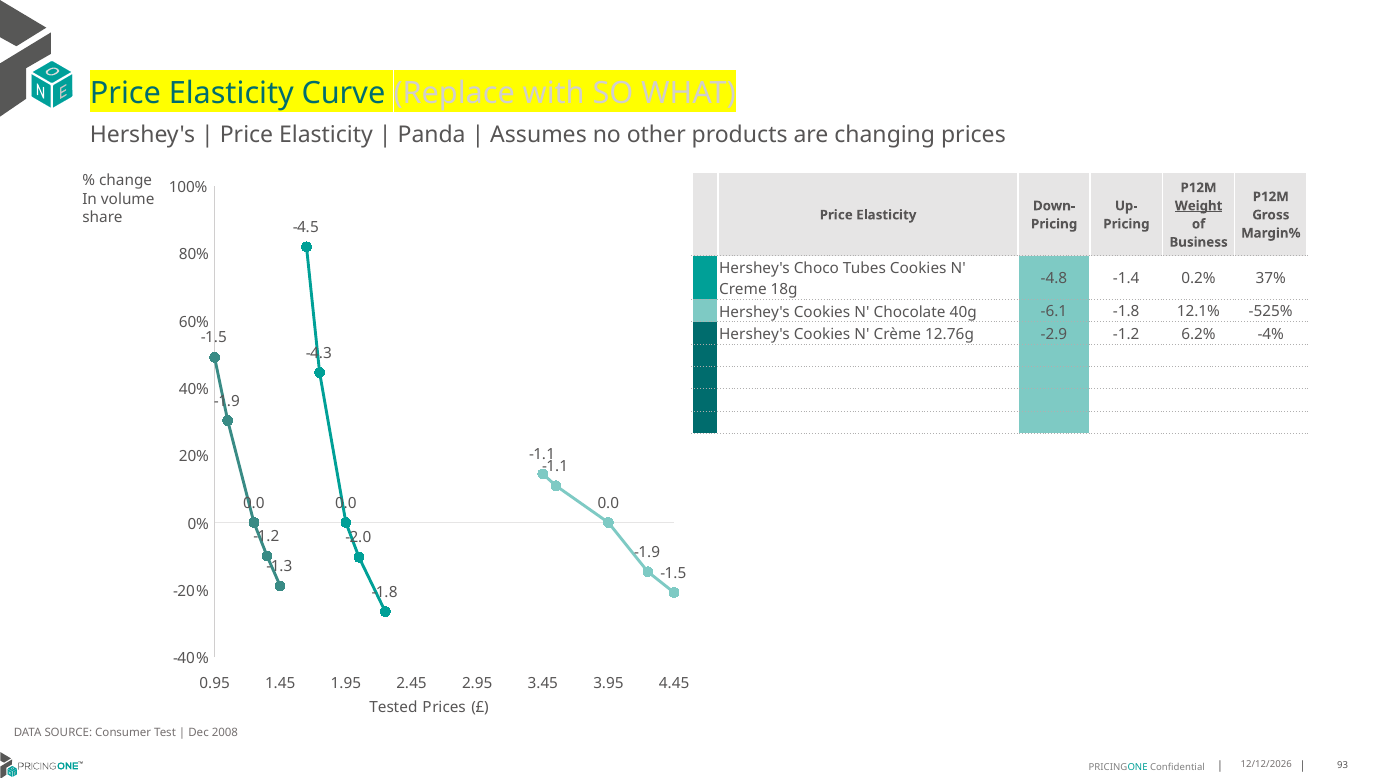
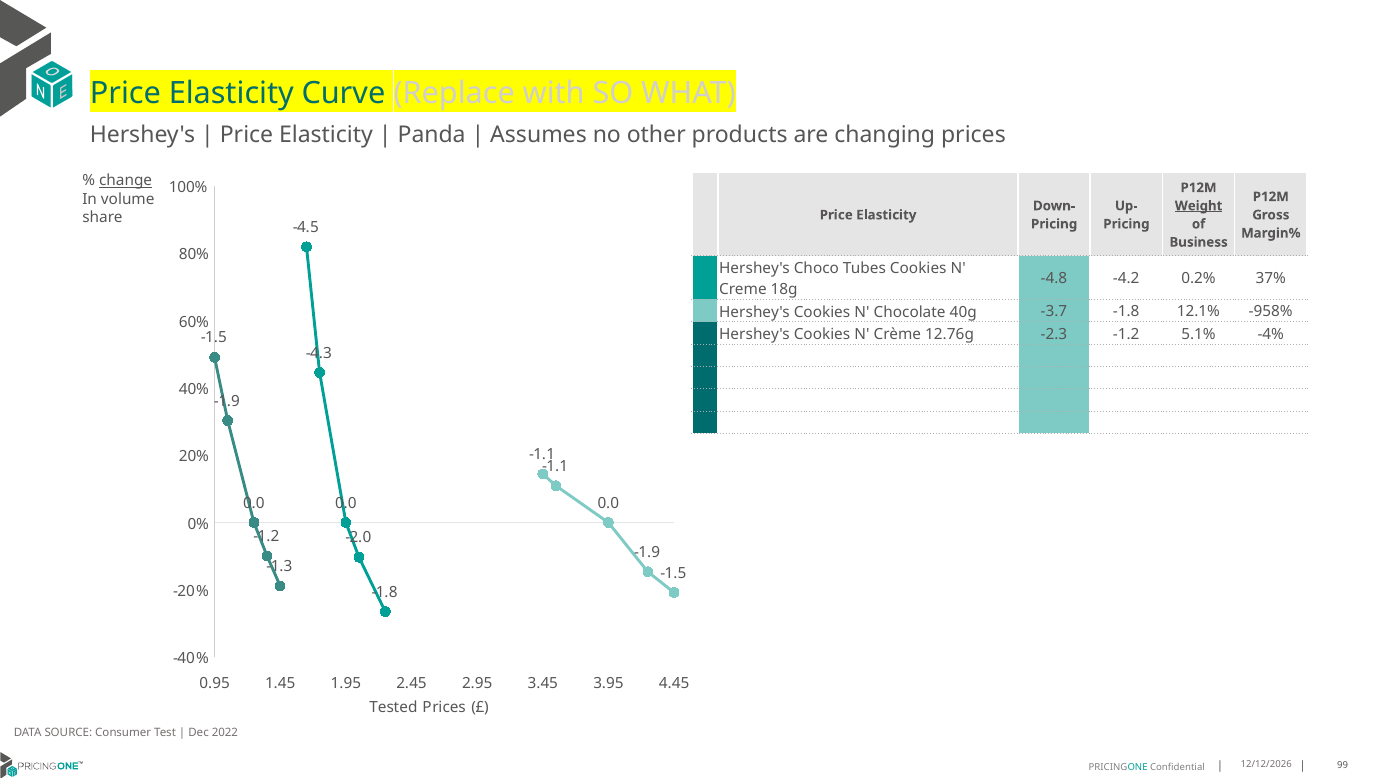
change underline: none -> present
-1.4: -1.4 -> -4.2
-6.1: -6.1 -> -3.7
-525%: -525% -> -958%
-2.9: -2.9 -> -2.3
6.2%: 6.2% -> 5.1%
2008: 2008 -> 2022
93: 93 -> 99
